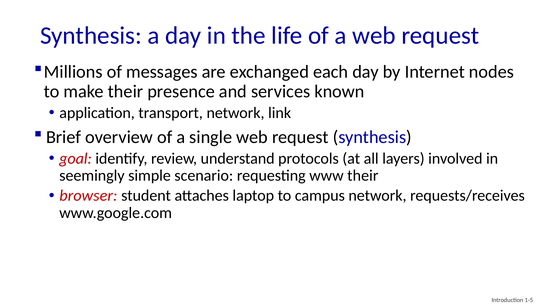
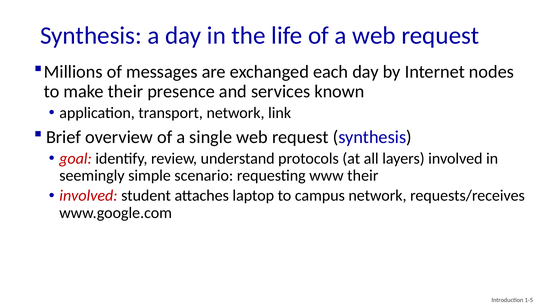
browser at (88, 196): browser -> involved
